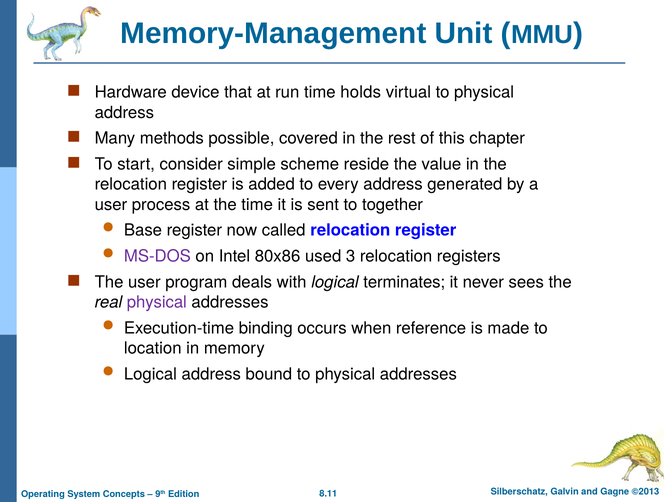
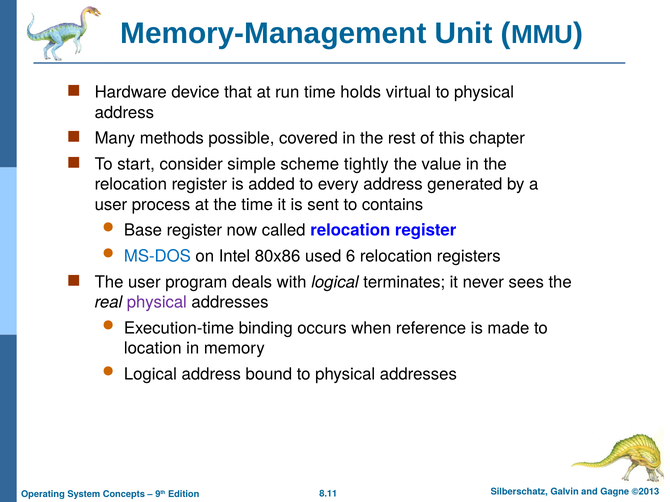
reside: reside -> tightly
together: together -> contains
MS-DOS colour: purple -> blue
3: 3 -> 6
